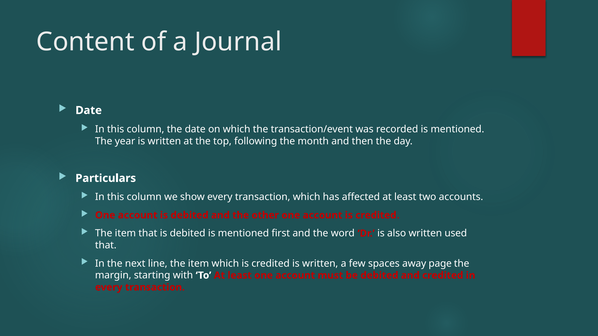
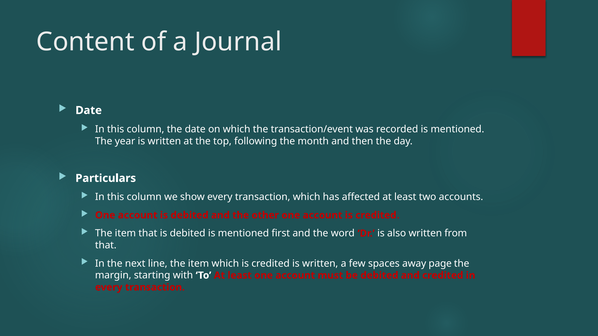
used: used -> from
